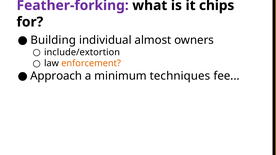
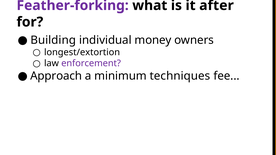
chips: chips -> after
almost: almost -> money
include/extortion: include/extortion -> longest/extortion
enforcement colour: orange -> purple
